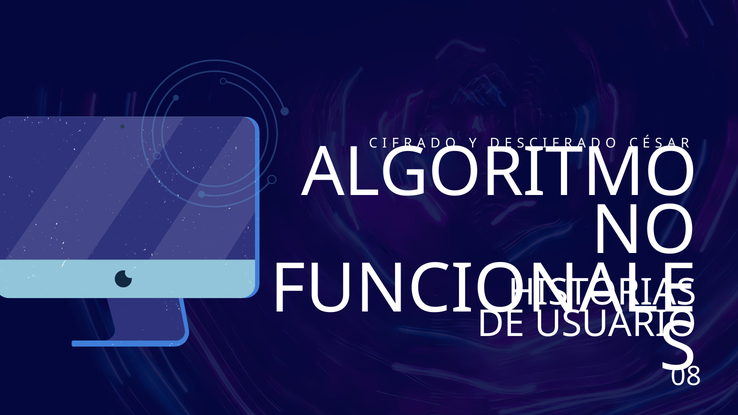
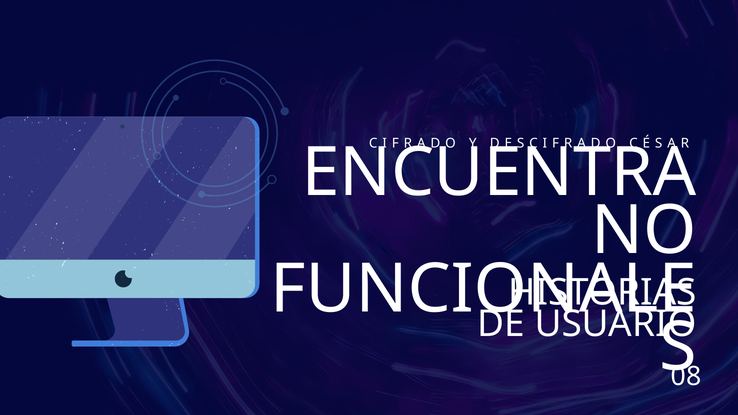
ALGORITMO: ALGORITMO -> ENCUENTRA
